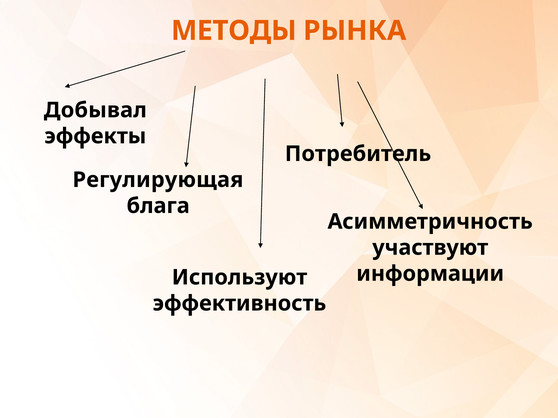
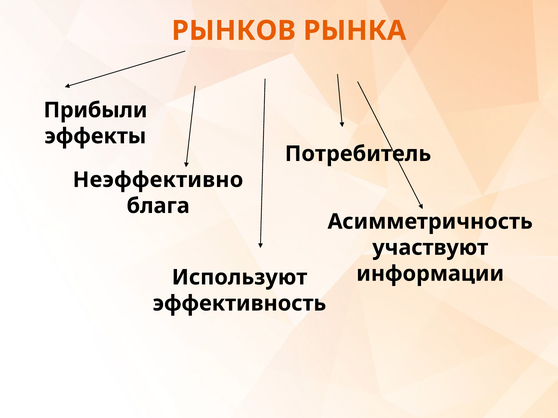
МЕТОДЫ: МЕТОДЫ -> РЫНКОВ
Добывал: Добывал -> Прибыли
Регулирующая: Регулирующая -> Неэффективно
